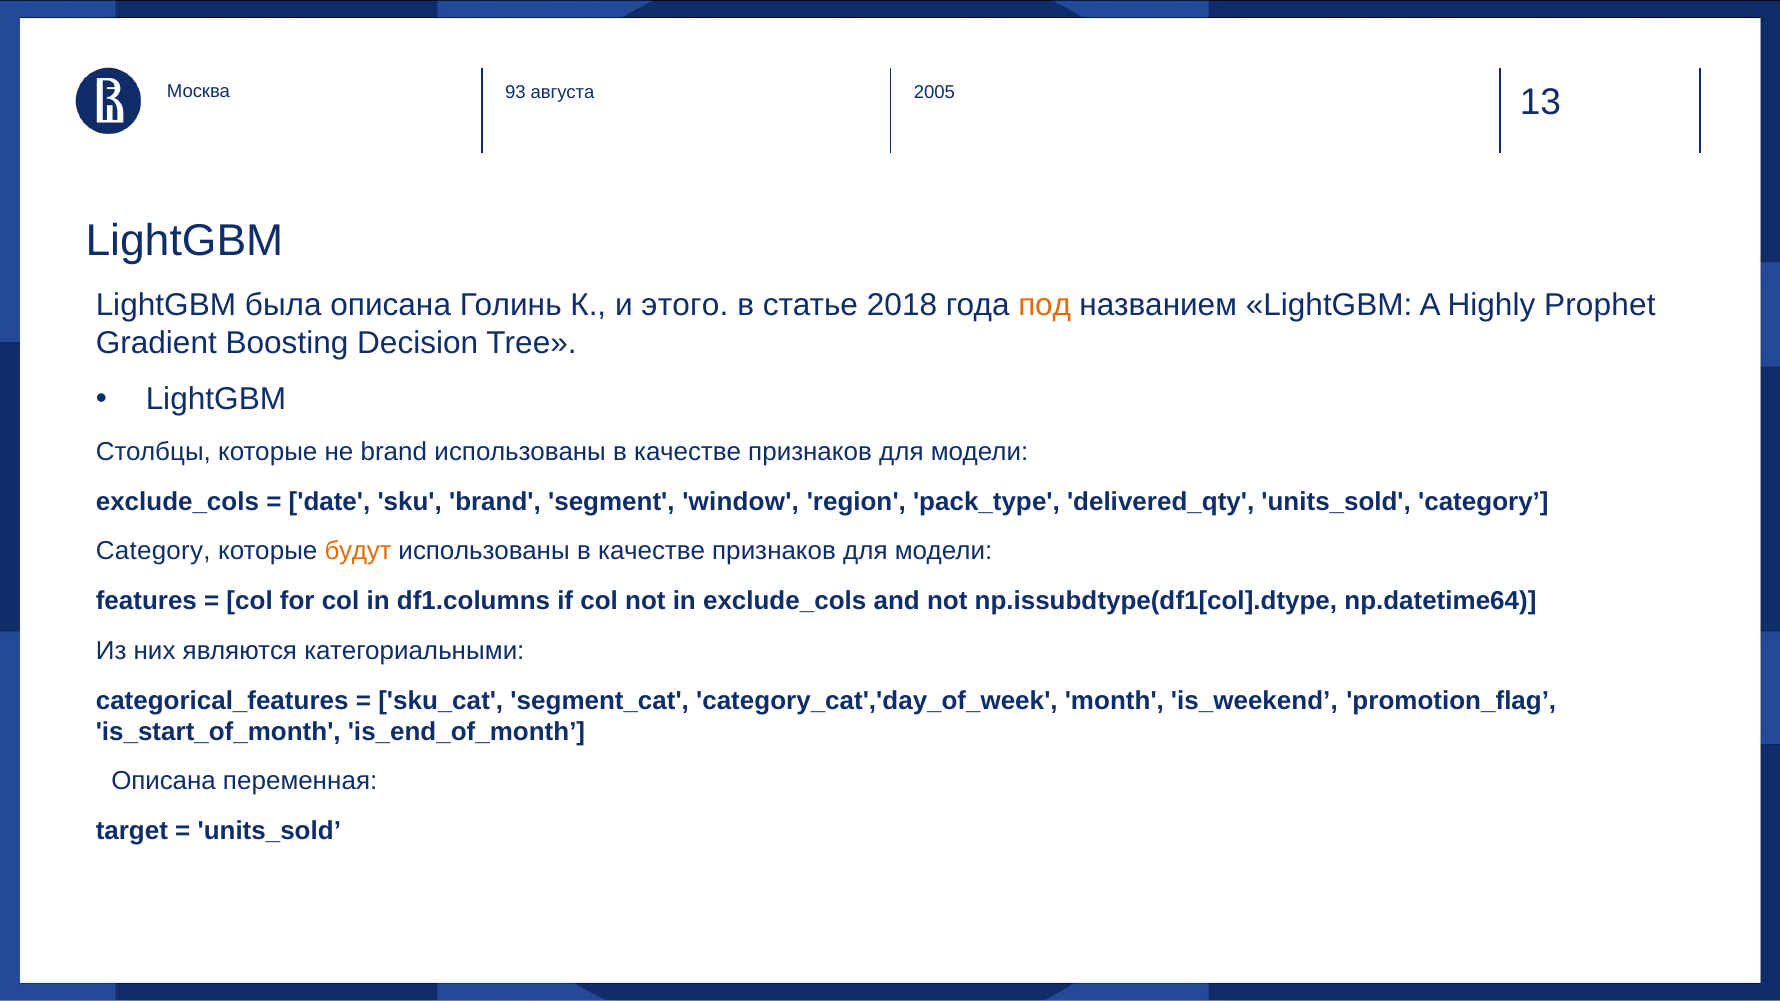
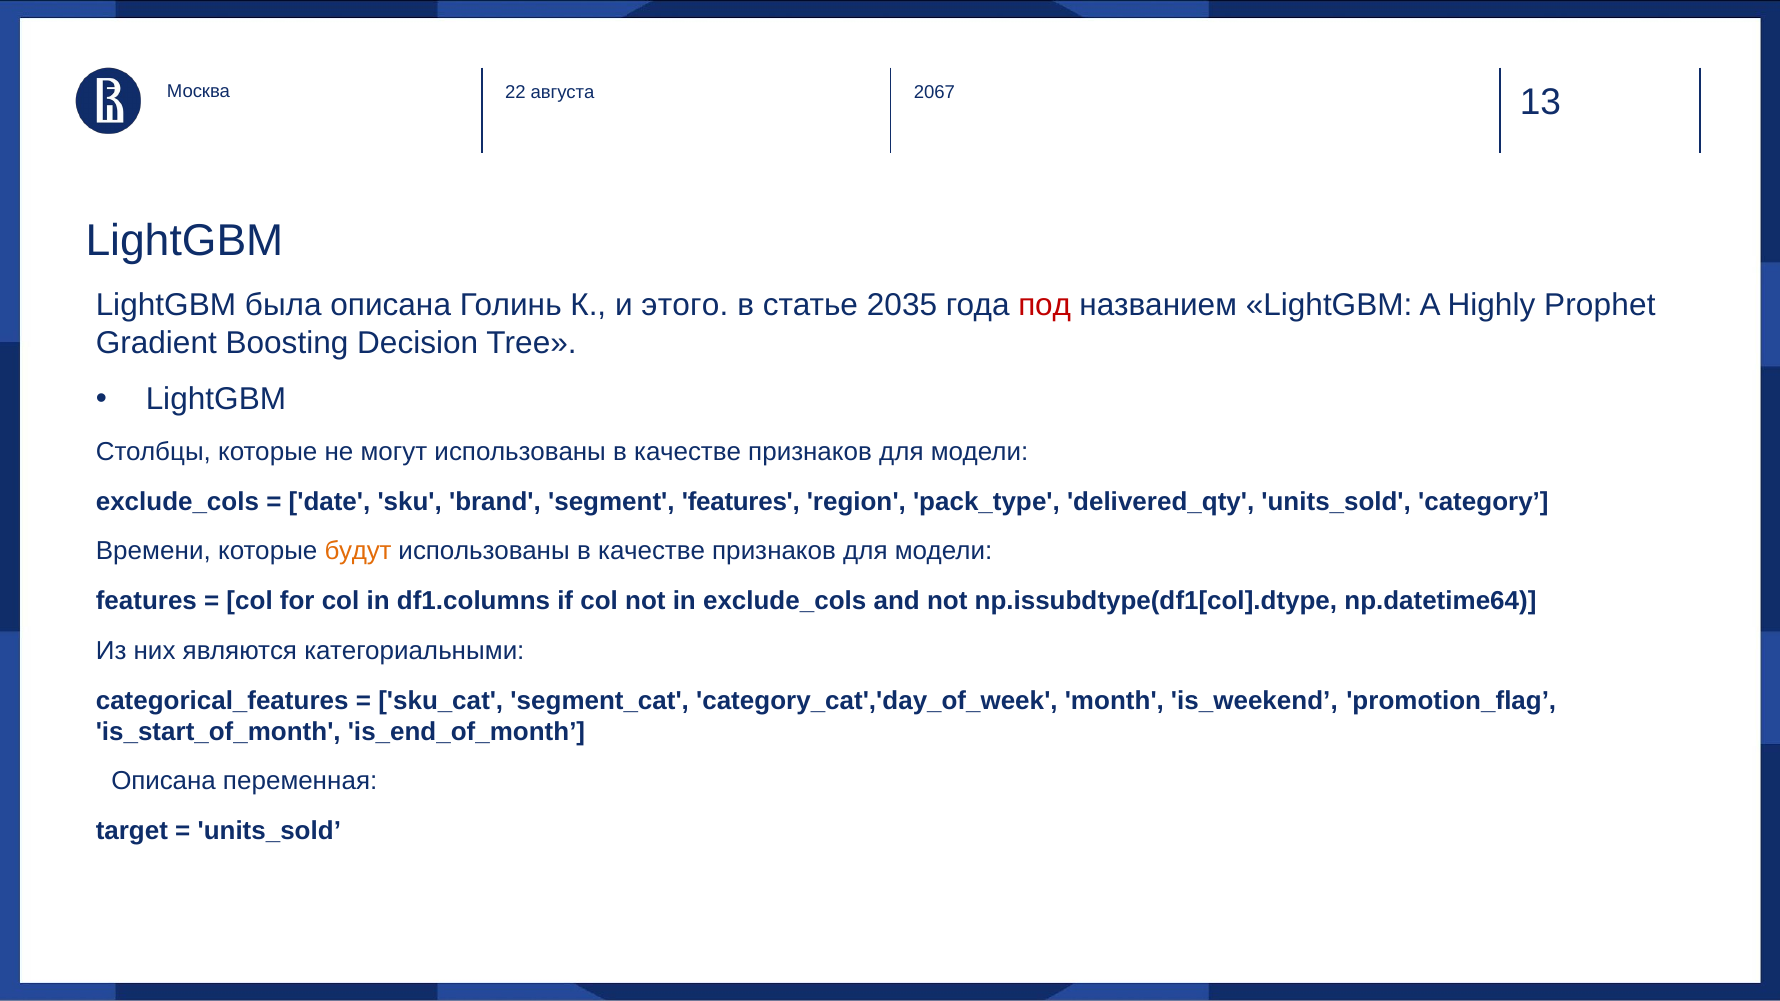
93: 93 -> 22
2005: 2005 -> 2067
2018: 2018 -> 2035
под colour: orange -> red
не brand: brand -> могут
segment window: window -> features
Category at (153, 551): Category -> Времени
